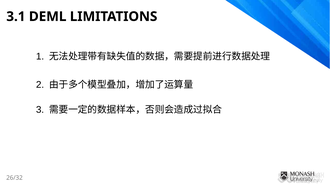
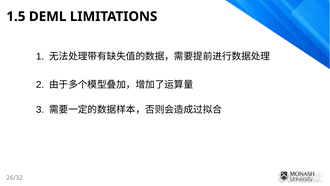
3.1: 3.1 -> 1.5
